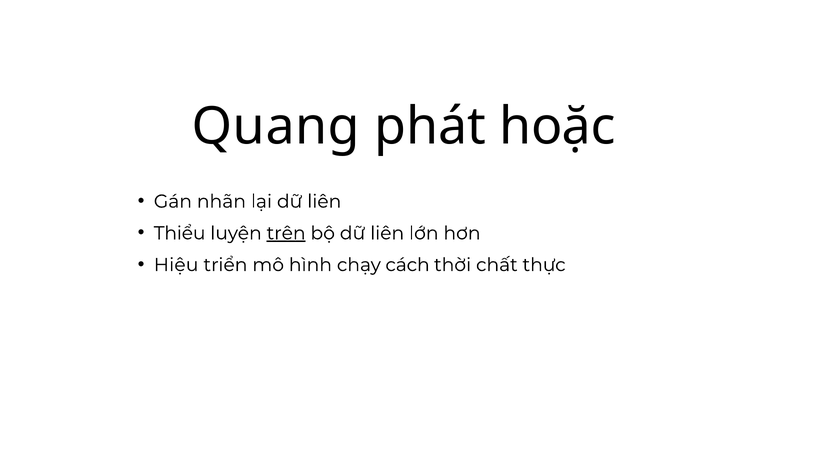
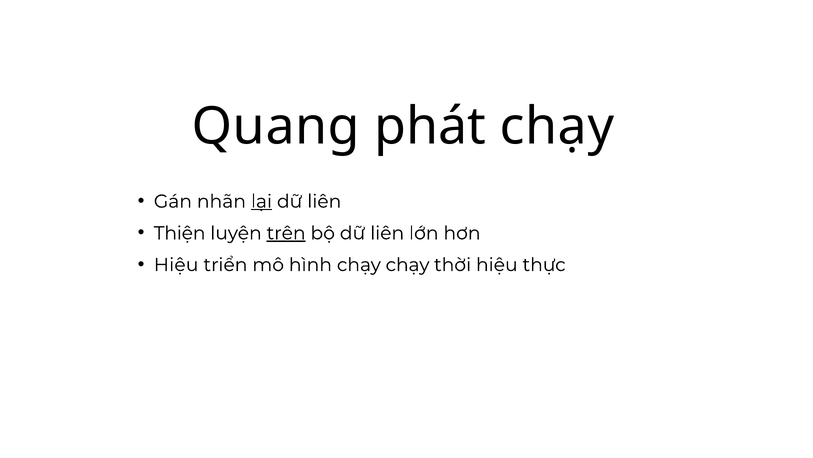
phát hoặc: hoặc -> chạy
lại underline: none -> present
Thiểu: Thiểu -> Thiện
chạy cách: cách -> chạy
thời chất: chất -> hiệu
